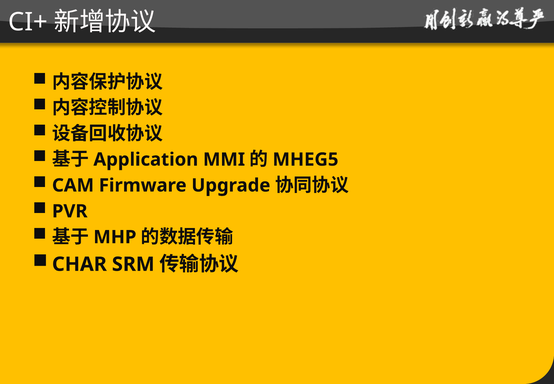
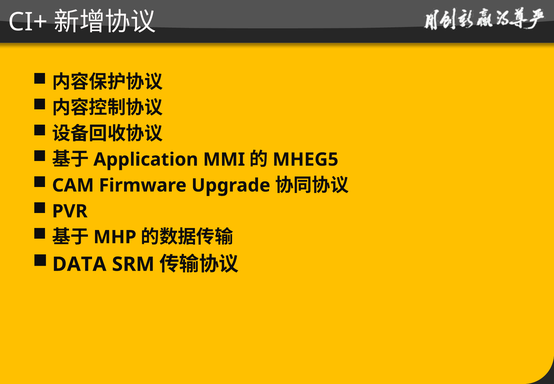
CHAR: CHAR -> DATA
